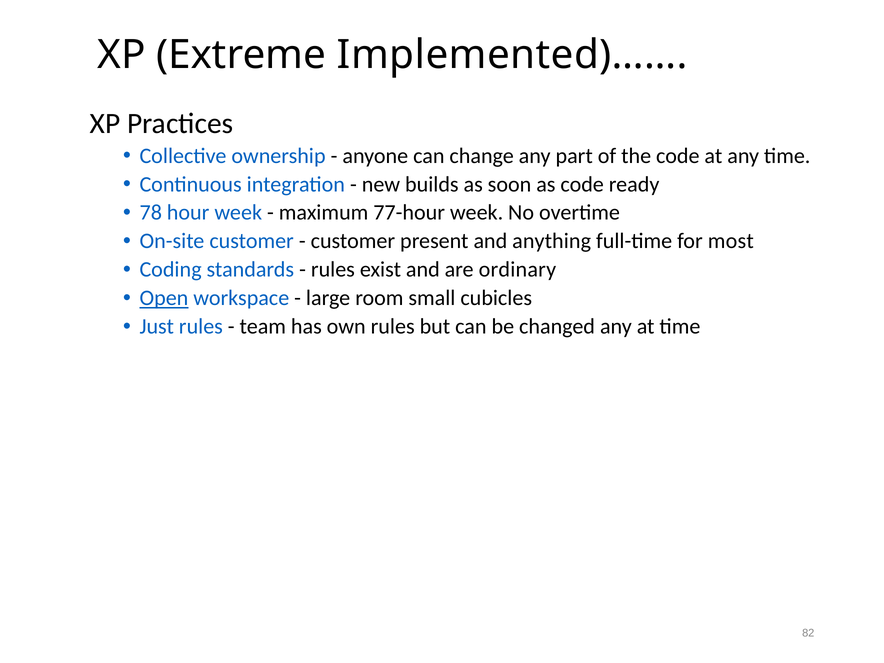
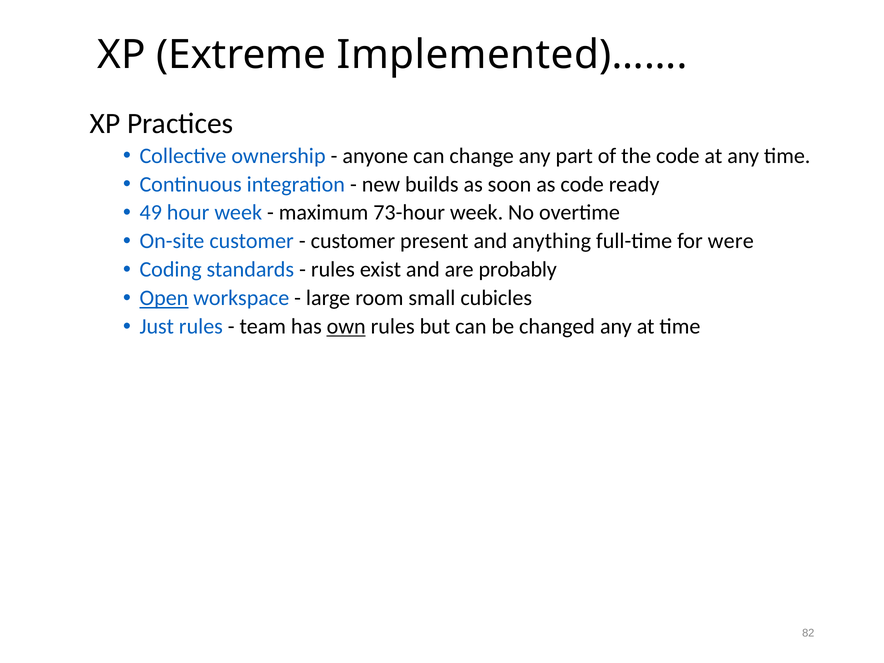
78: 78 -> 49
77-hour: 77-hour -> 73-hour
most: most -> were
ordinary: ordinary -> probably
own underline: none -> present
